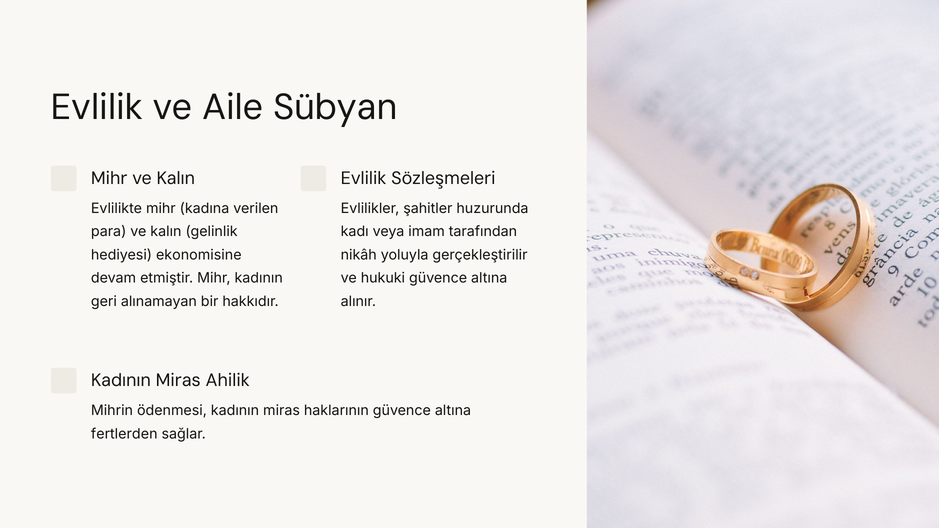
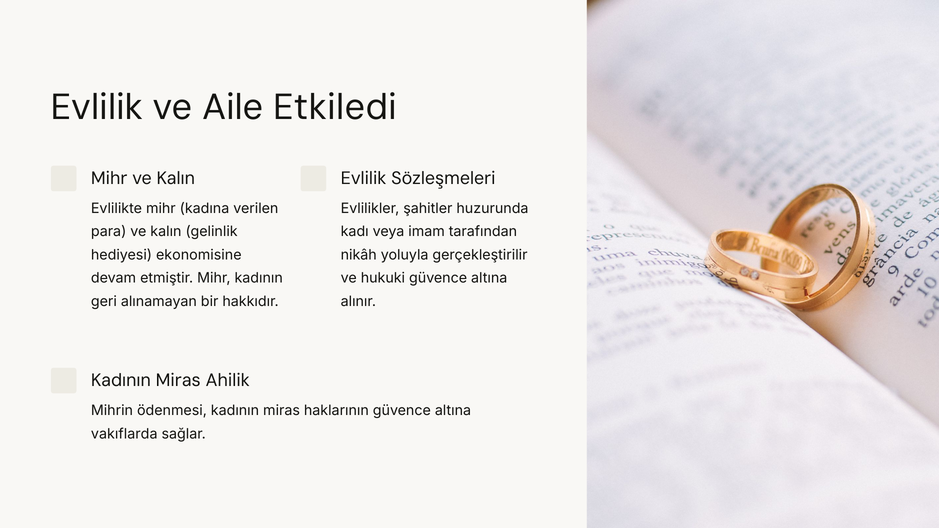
Sübyan: Sübyan -> Etkiledi
fertlerden: fertlerden -> vakıflarda
